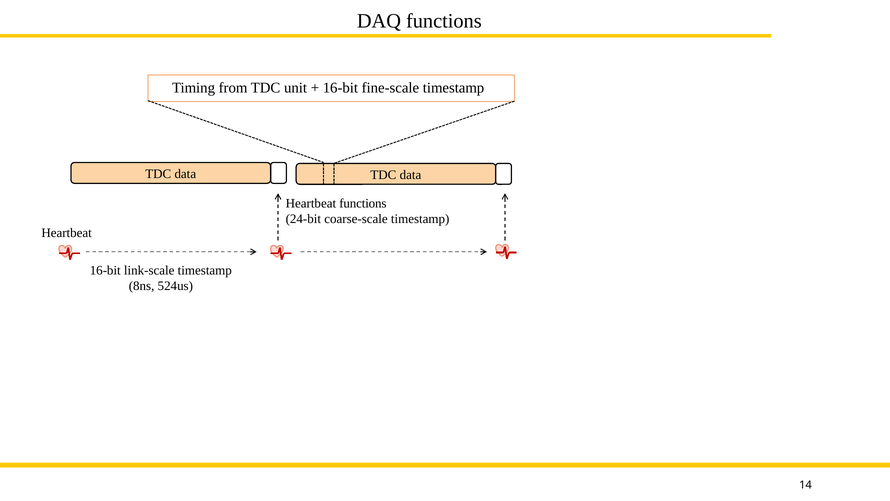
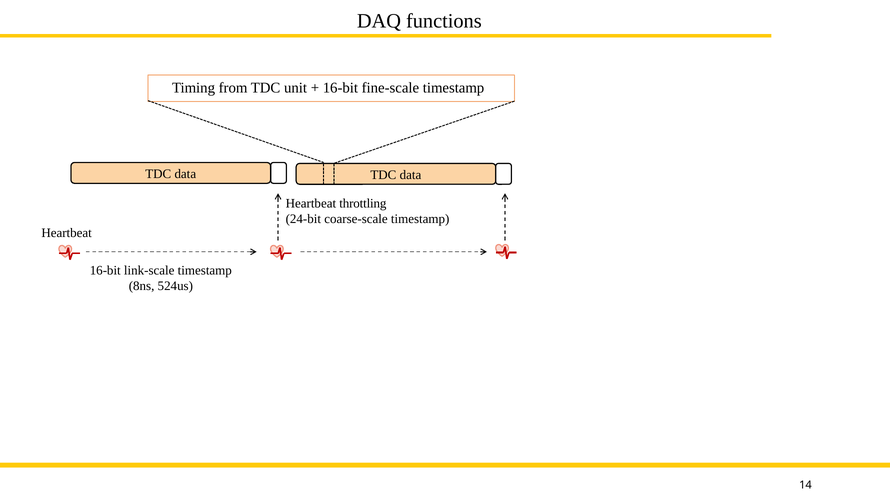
Heartbeat functions: functions -> throttling
